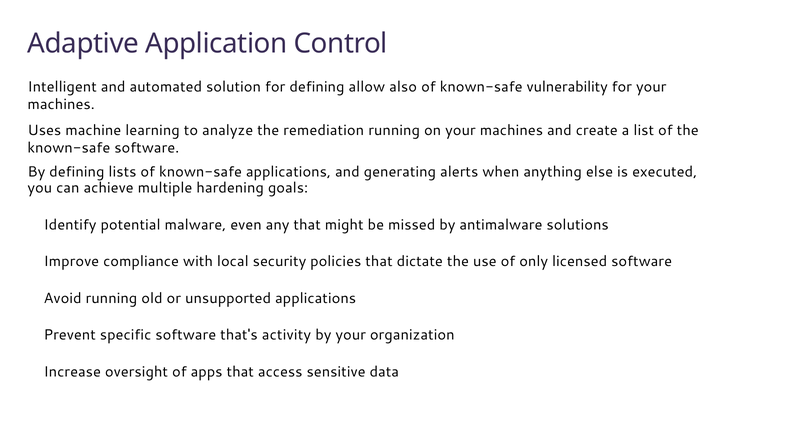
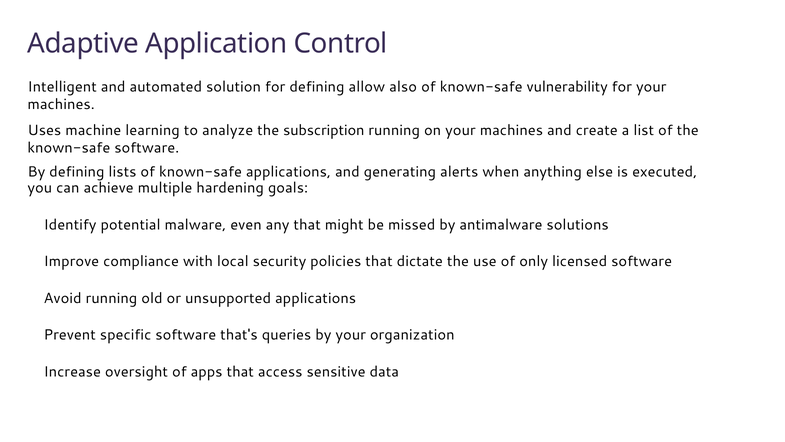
remediation: remediation -> subscription
activity: activity -> queries
